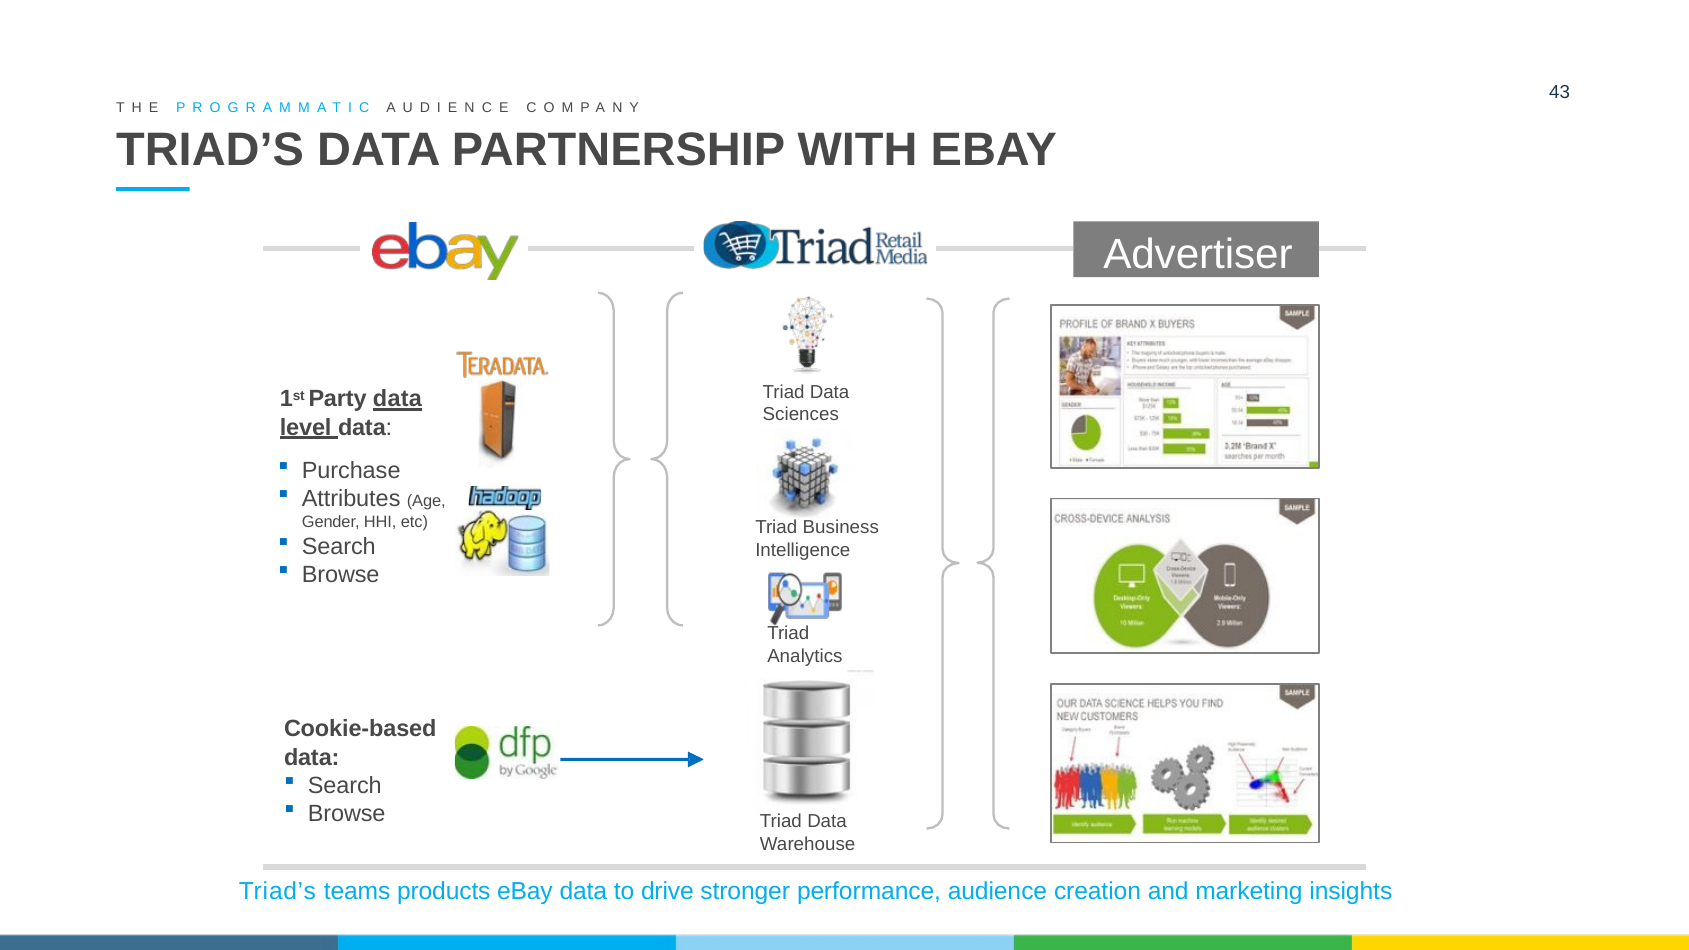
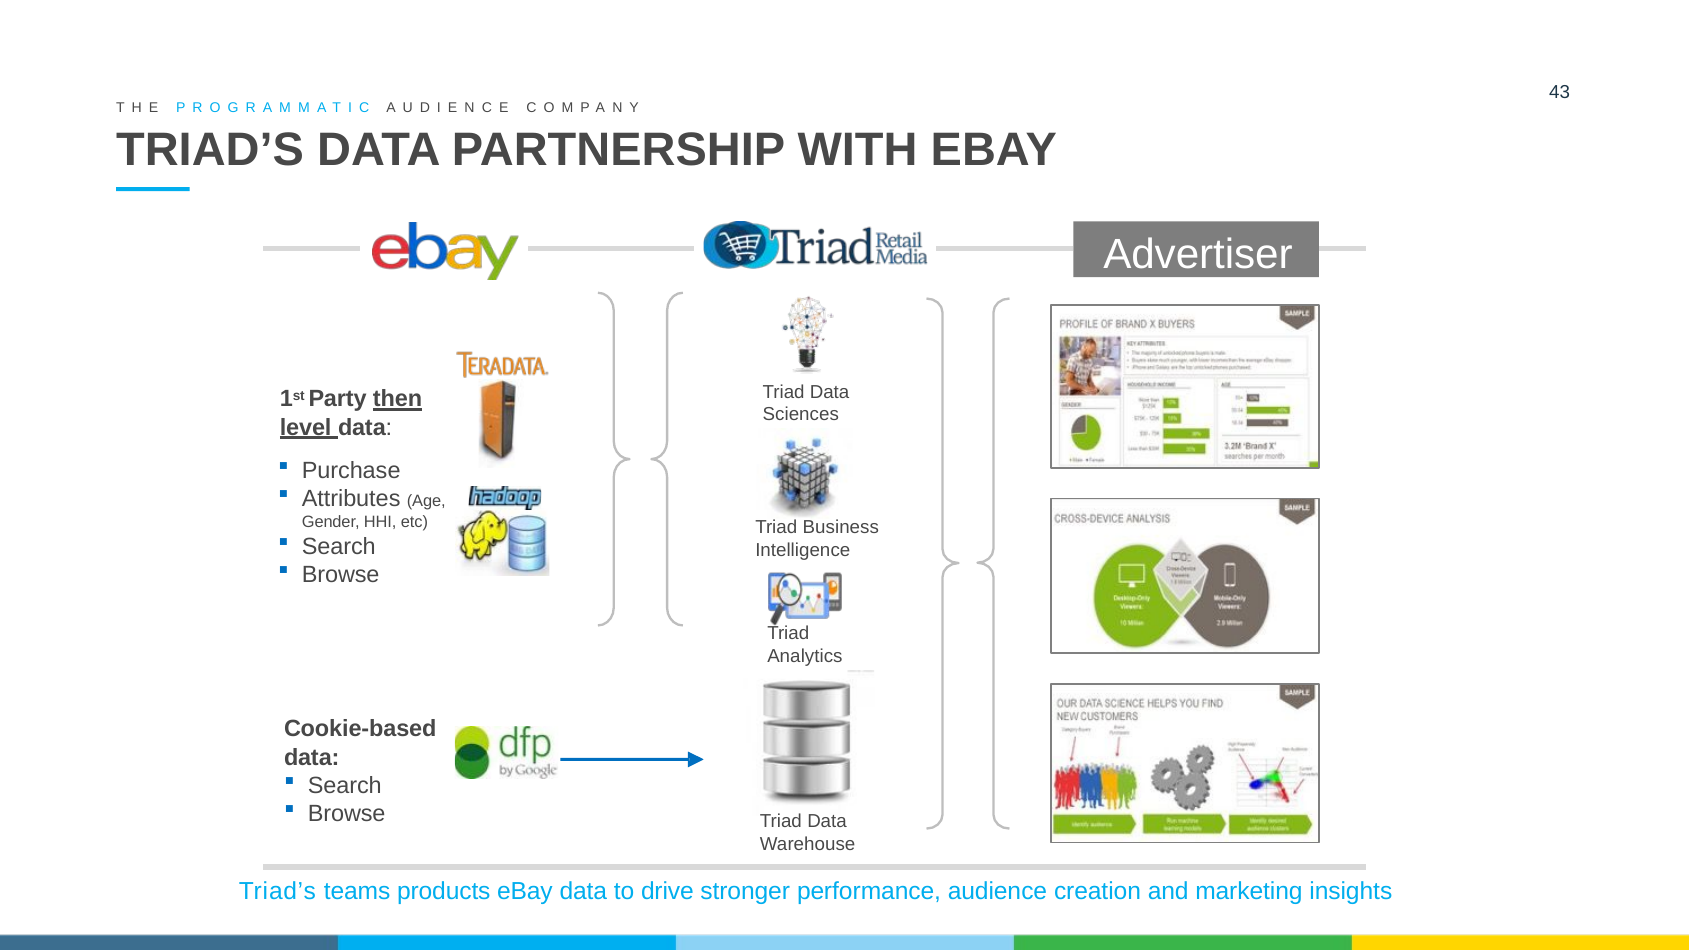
Party data: data -> then
